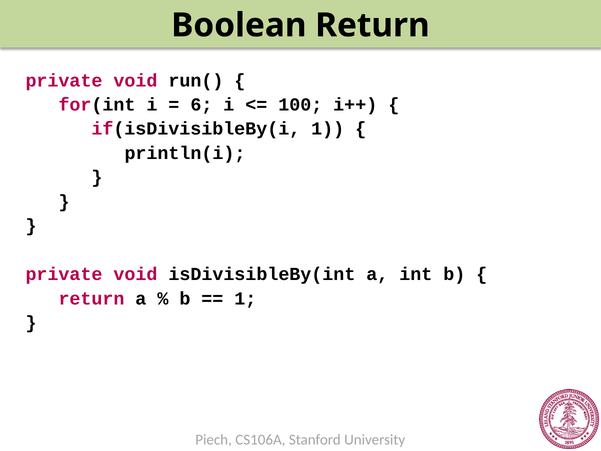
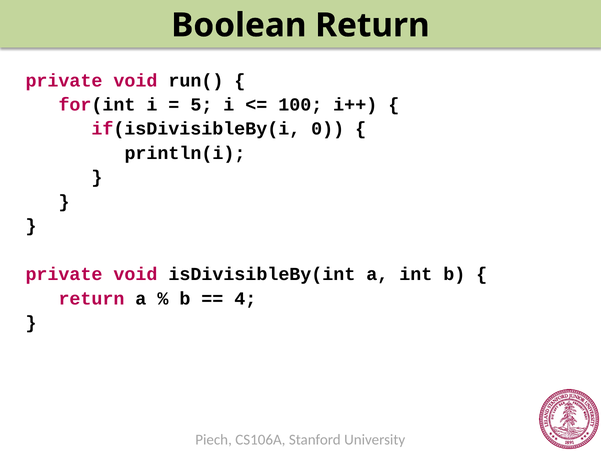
6: 6 -> 5
if(isDivisibleBy(i 1: 1 -> 0
1 at (245, 298): 1 -> 4
